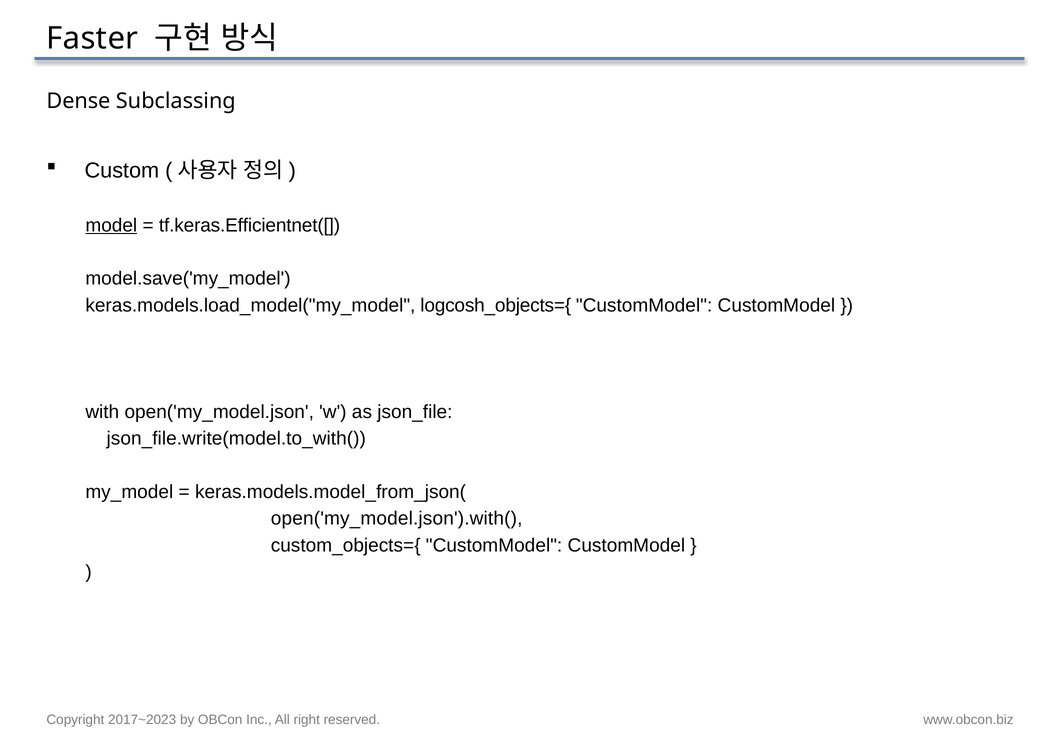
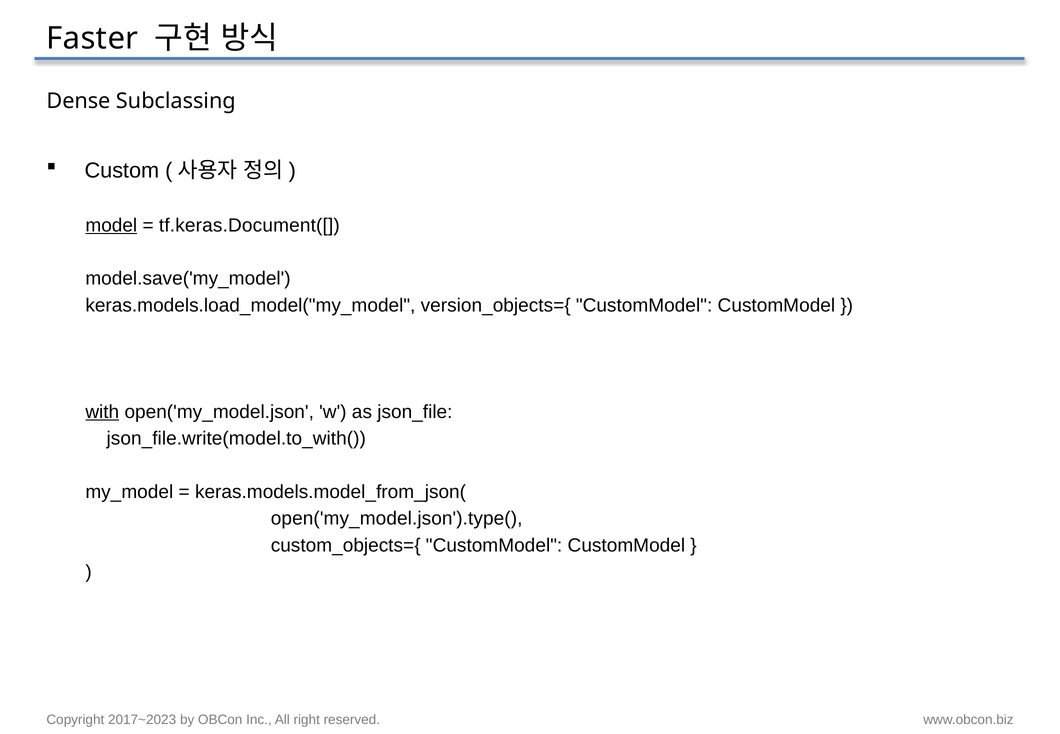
tf.keras.Efficientnet([: tf.keras.Efficientnet([ -> tf.keras.Document([
logcosh_objects={: logcosh_objects={ -> version_objects={
with underline: none -> present
open('my_model.json').with(: open('my_model.json').with( -> open('my_model.json').type(
